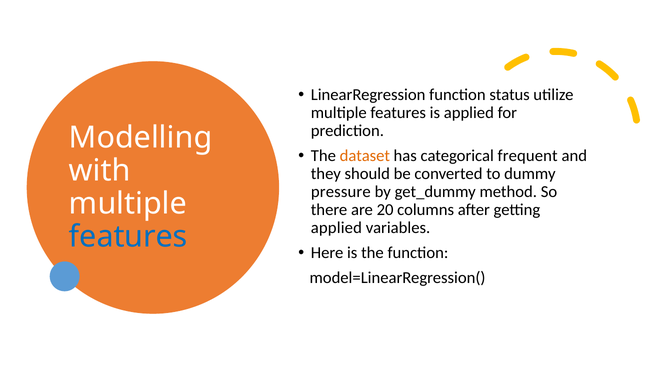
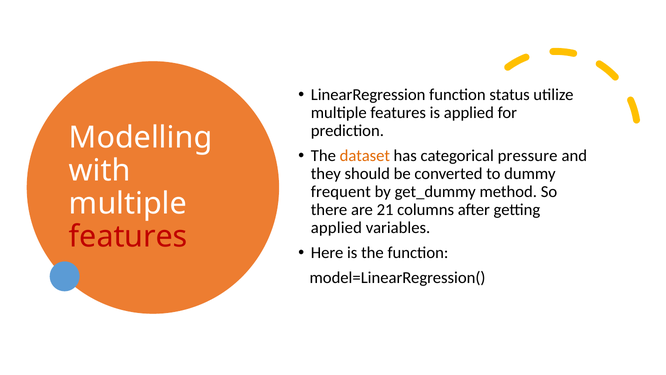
frequent: frequent -> pressure
pressure: pressure -> frequent
20: 20 -> 21
features at (128, 237) colour: blue -> red
